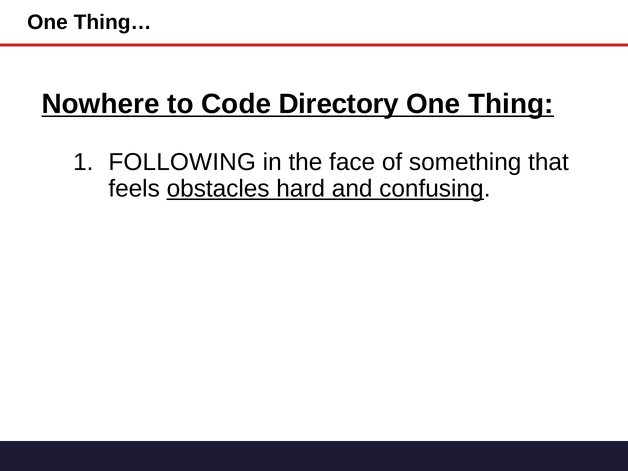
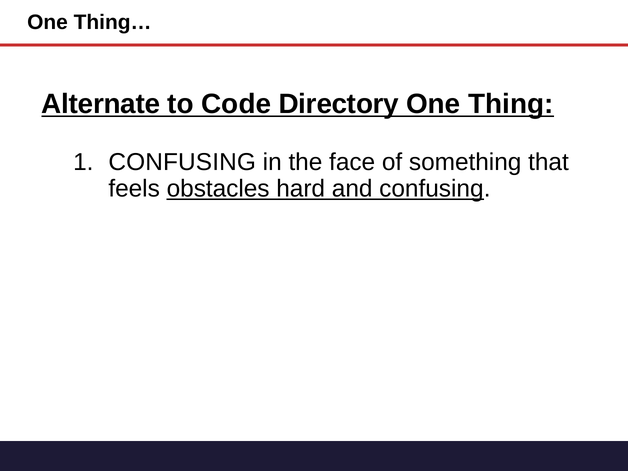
Nowhere: Nowhere -> Alternate
FOLLOWING at (182, 162): FOLLOWING -> CONFUSING
